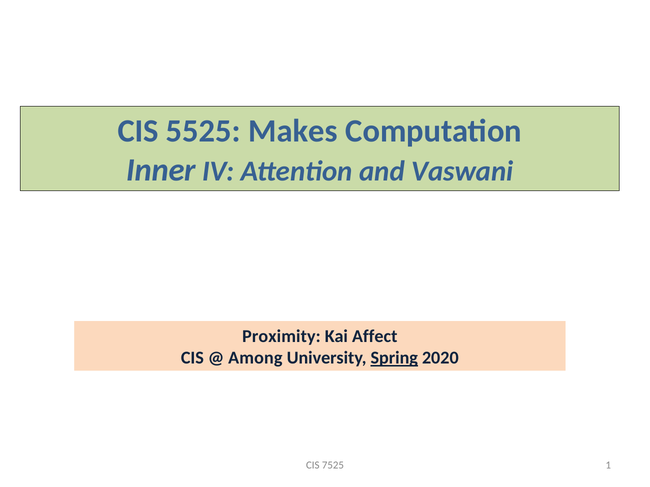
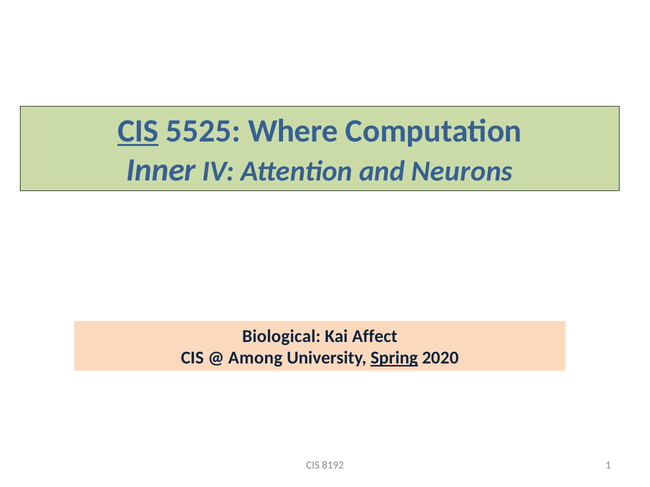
CIS at (138, 131) underline: none -> present
Makes: Makes -> Where
Vaswani: Vaswani -> Neurons
Proximity: Proximity -> Biological
7525: 7525 -> 8192
